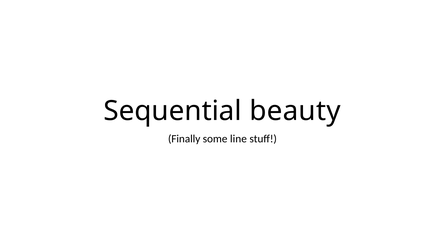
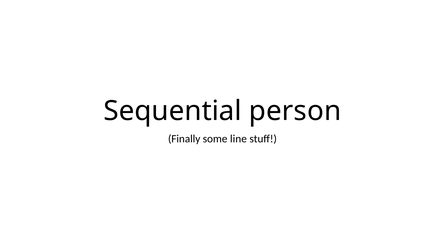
beauty: beauty -> person
